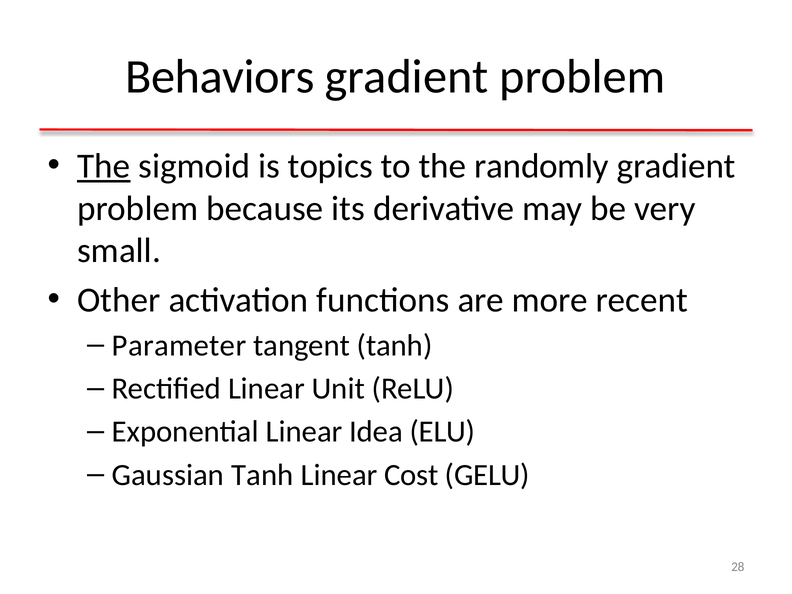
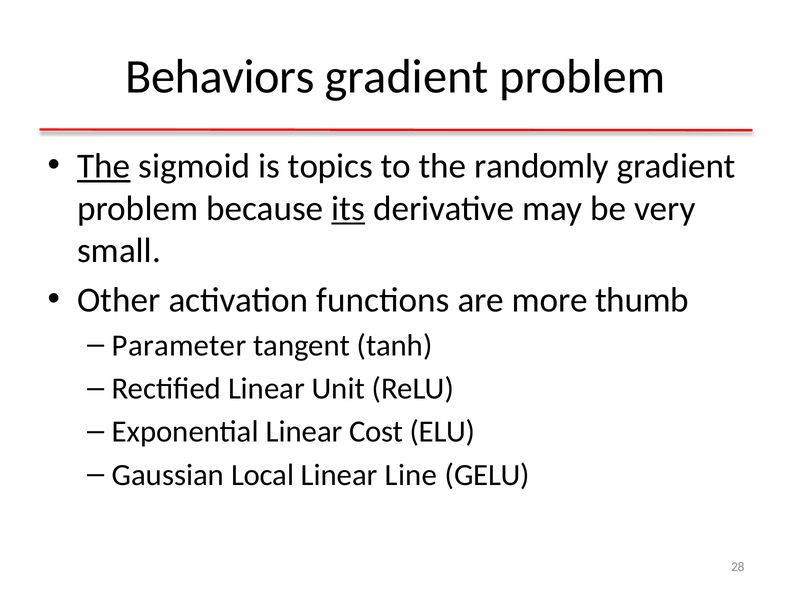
its underline: none -> present
recent: recent -> thumb
Idea: Idea -> Cost
Gaussian Tanh: Tanh -> Local
Cost: Cost -> Line
